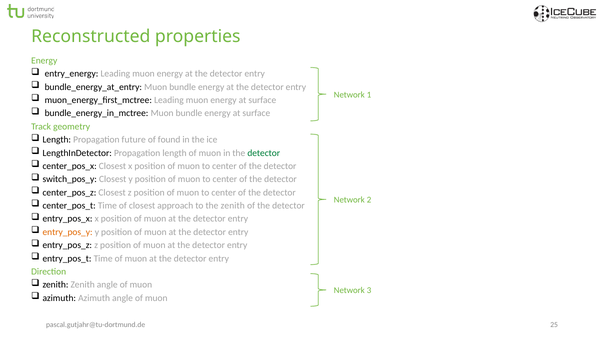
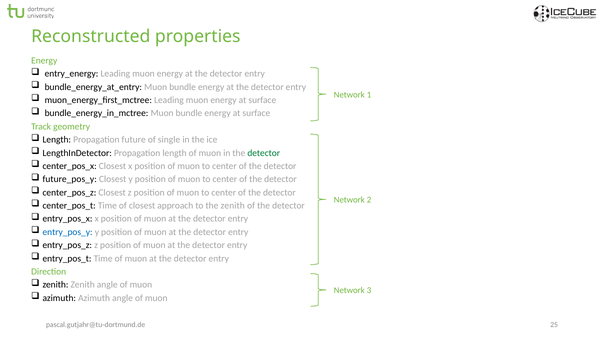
found: found -> single
switch_pos_y: switch_pos_y -> future_pos_y
entry_pos_y colour: orange -> blue
